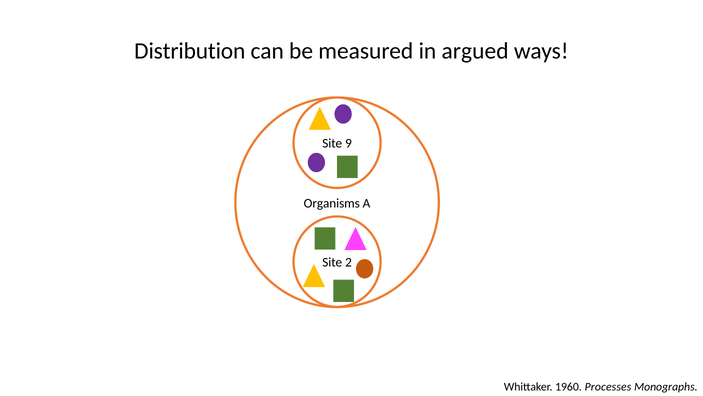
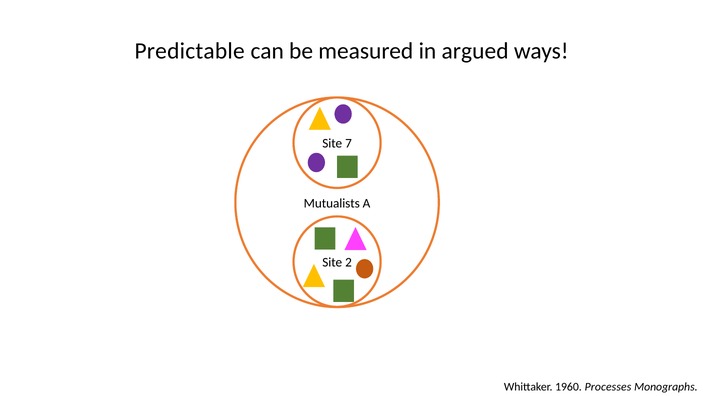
Distribution: Distribution -> Predictable
9: 9 -> 7
Organisms: Organisms -> Mutualists
